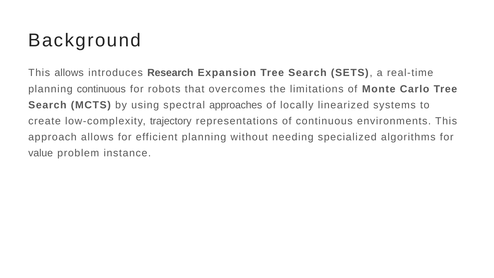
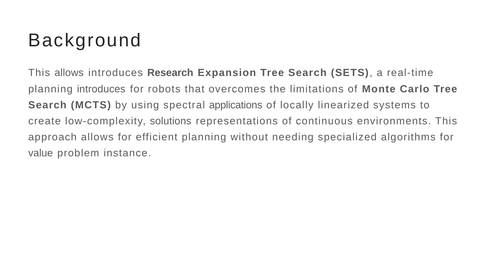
planning continuous: continuous -> introduces
approaches: approaches -> applications
trajectory: trajectory -> solutions
